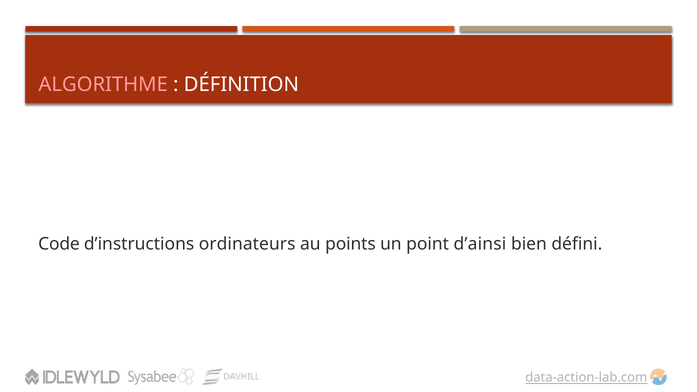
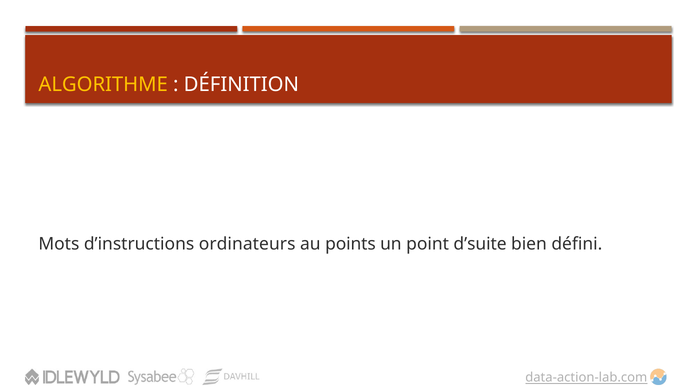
ALGORITHME colour: pink -> yellow
Code: Code -> Mots
d’ainsi: d’ainsi -> d’suite
